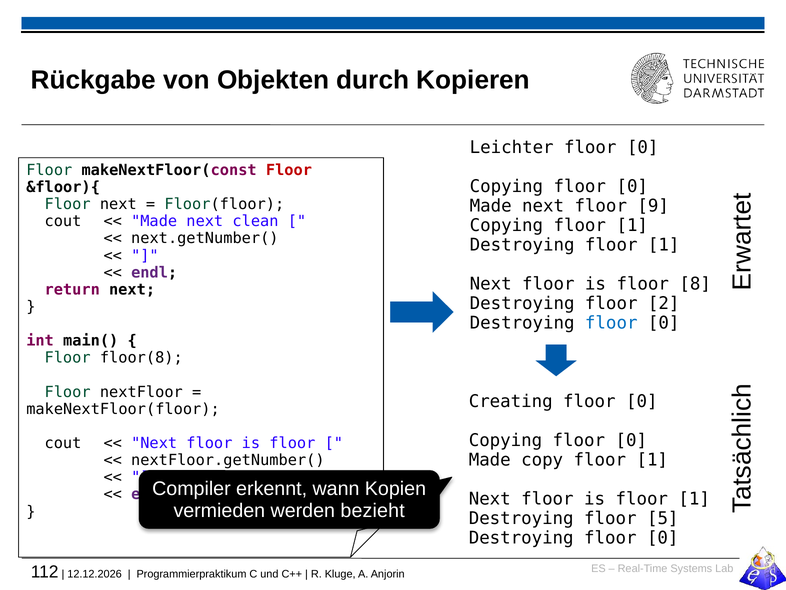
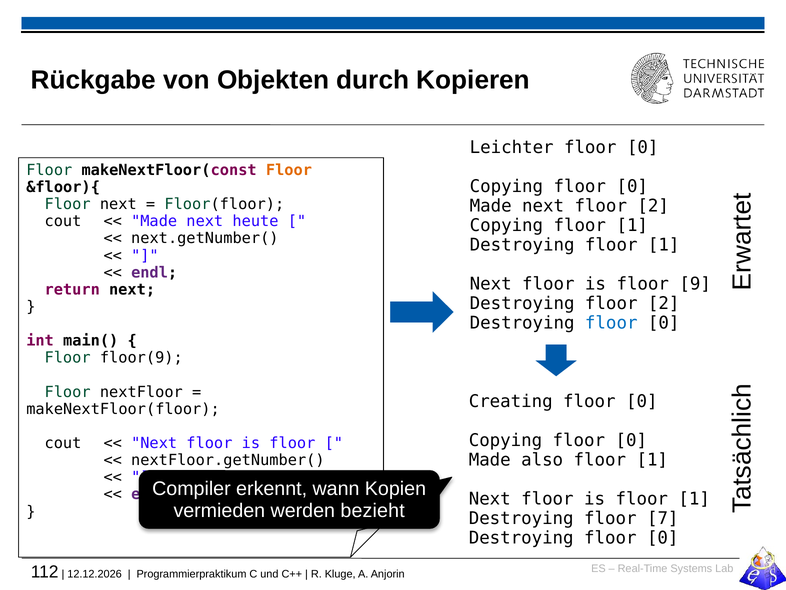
Floor at (289, 170) colour: red -> orange
next floor 9: 9 -> 2
clean: clean -> heute
8: 8 -> 9
floor(8: floor(8 -> floor(9
copy: copy -> also
5: 5 -> 7
